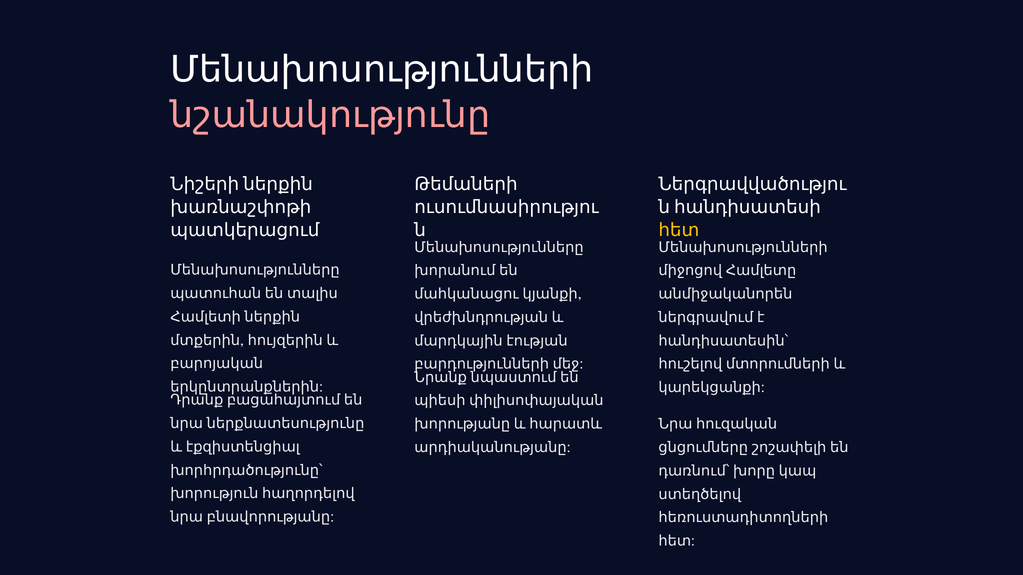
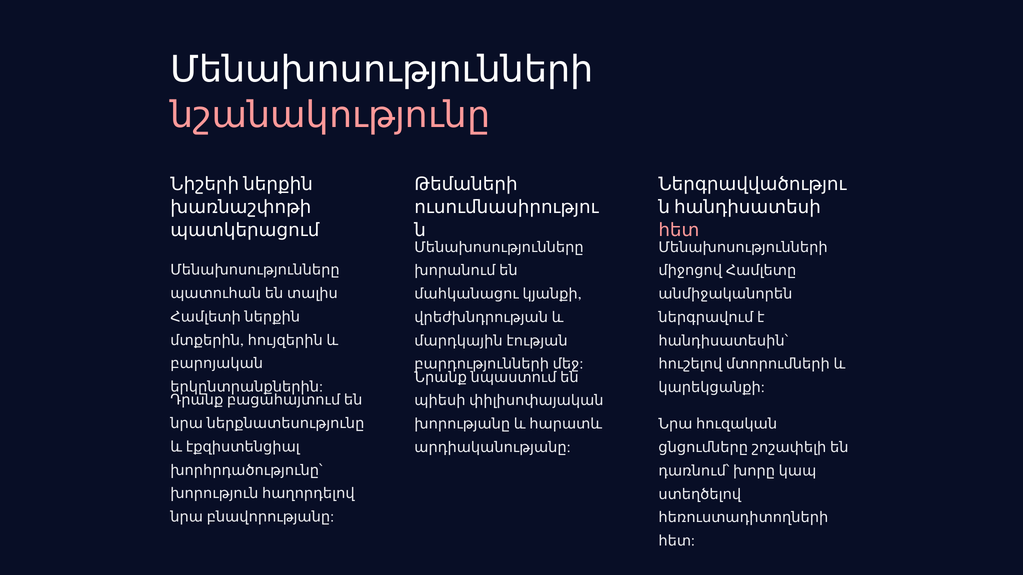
հետ at (679, 230) colour: yellow -> pink
